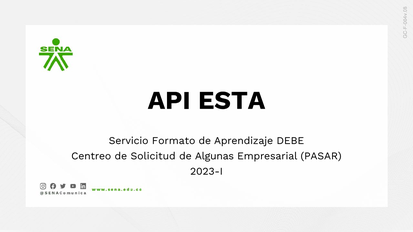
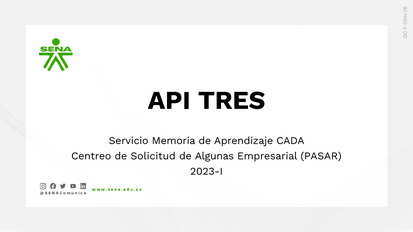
ESTA: ESTA -> TRES
Formato: Formato -> Memoria
DEBE: DEBE -> CADA
